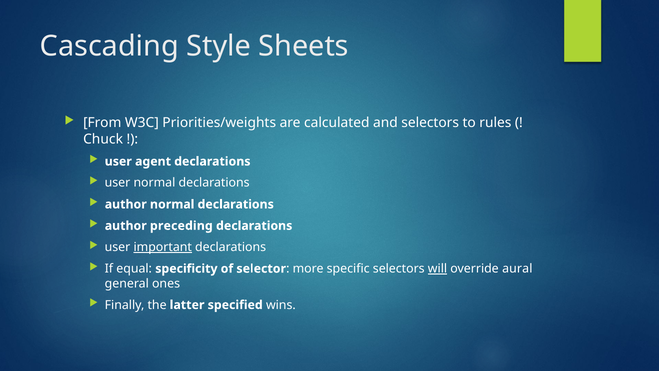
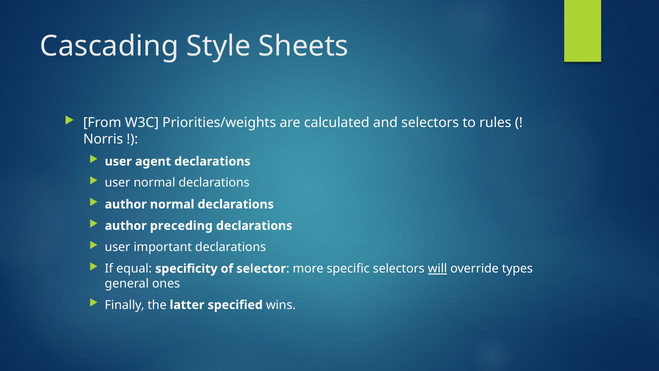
Chuck: Chuck -> Norris
important underline: present -> none
aural: aural -> types
